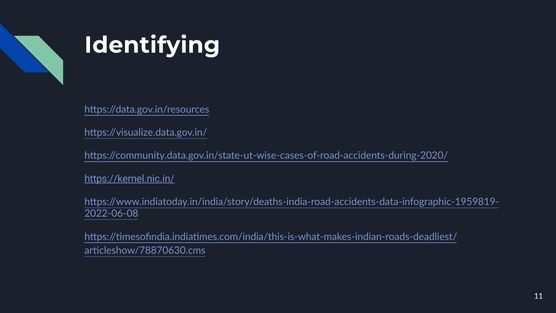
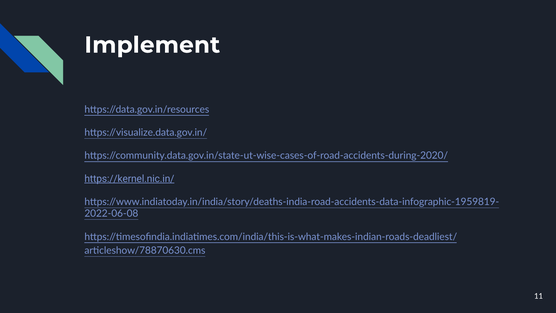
Identifying: Identifying -> Implement
